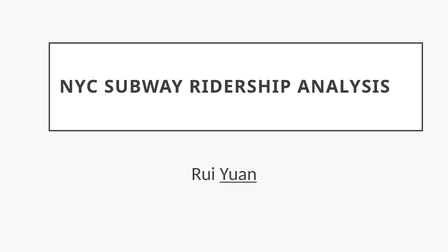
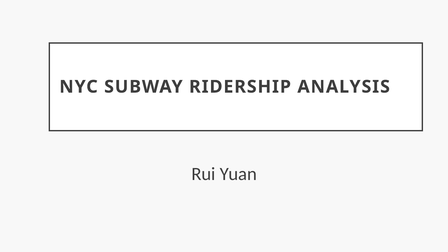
Yuan underline: present -> none
